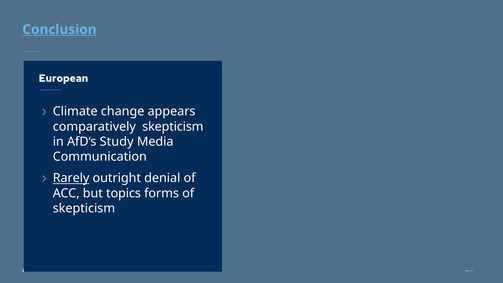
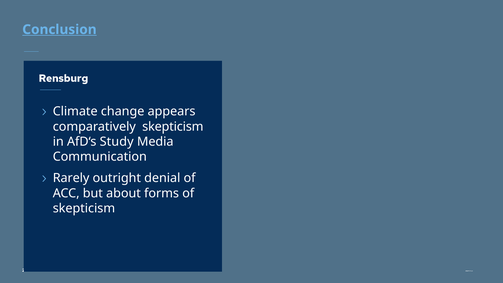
European: European -> Rensburg
Rarely underline: present -> none
topics: topics -> about
